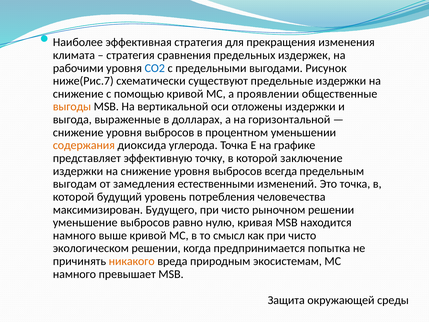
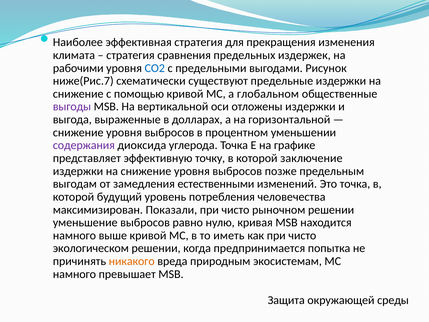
проявлении: проявлении -> глобальном
выгоды colour: orange -> purple
содержания colour: orange -> purple
всегда: всегда -> позже
Будущего: Будущего -> Показали
смысл: смысл -> иметь
